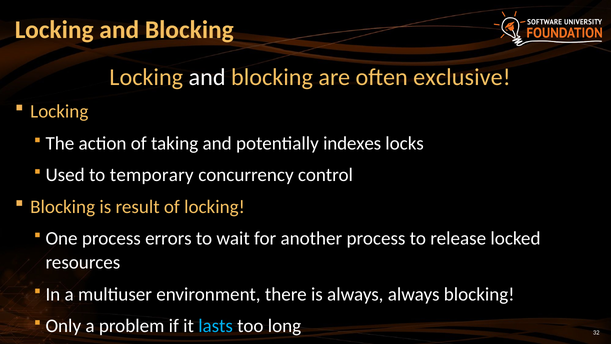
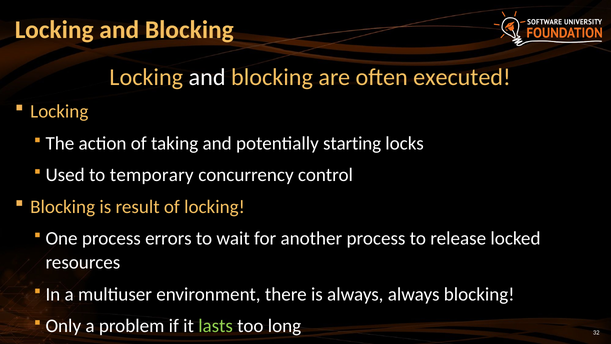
exclusive: exclusive -> executed
indexes: indexes -> starting
lasts colour: light blue -> light green
